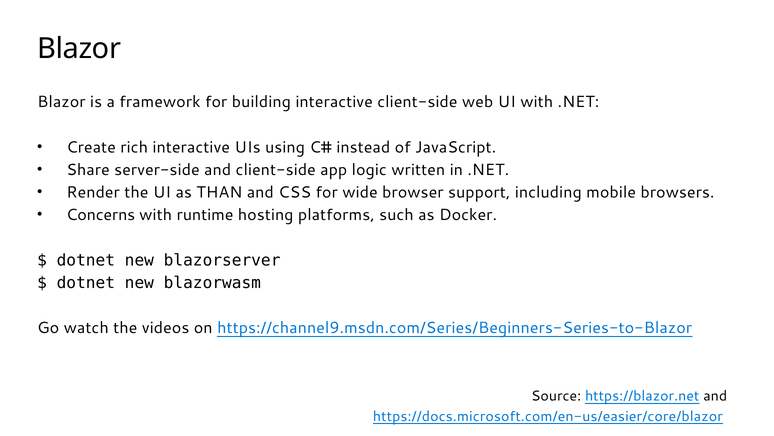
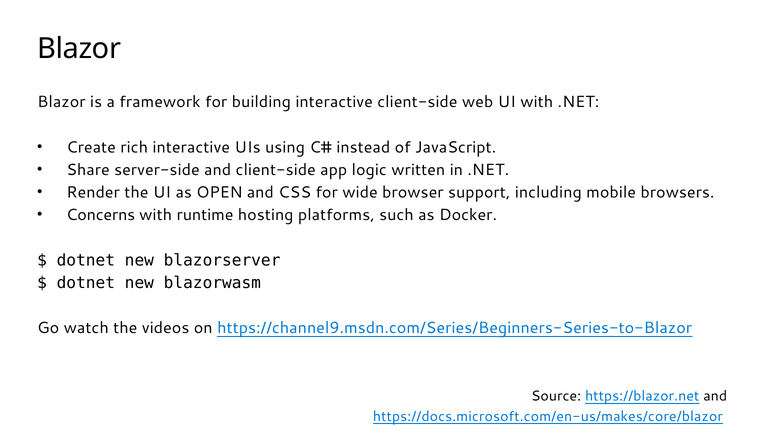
THAN: THAN -> OPEN
https://docs.microsoft.com/en-us/easier/core/blazor: https://docs.microsoft.com/en-us/easier/core/blazor -> https://docs.microsoft.com/en-us/makes/core/blazor
